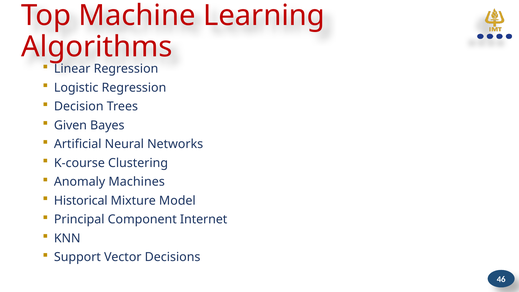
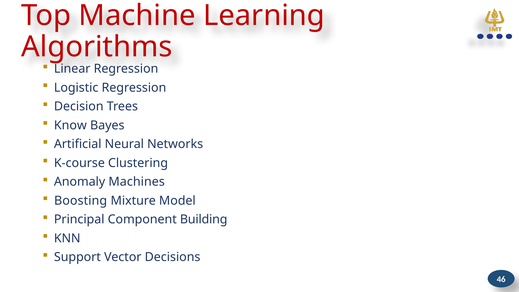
Given: Given -> Know
Historical: Historical -> Boosting
Internet: Internet -> Building
